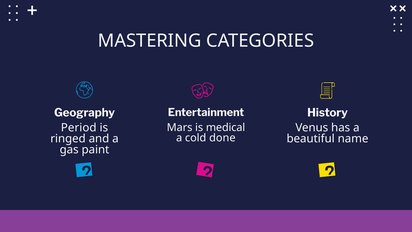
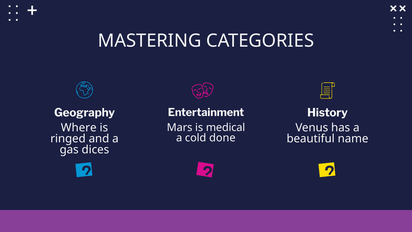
Period: Period -> Where
paint: paint -> dices
